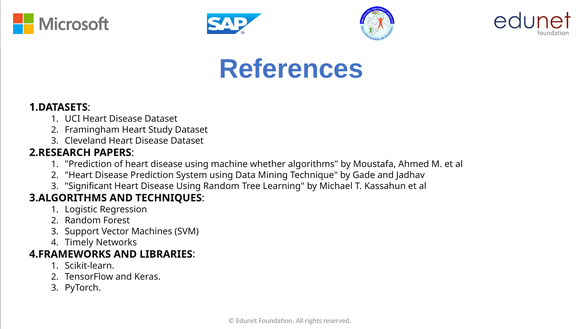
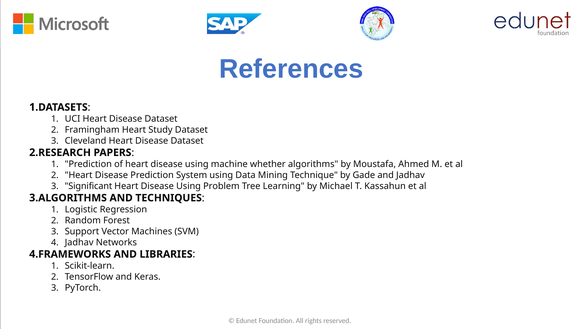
Using Random: Random -> Problem
Timely at (79, 242): Timely -> Jadhav
